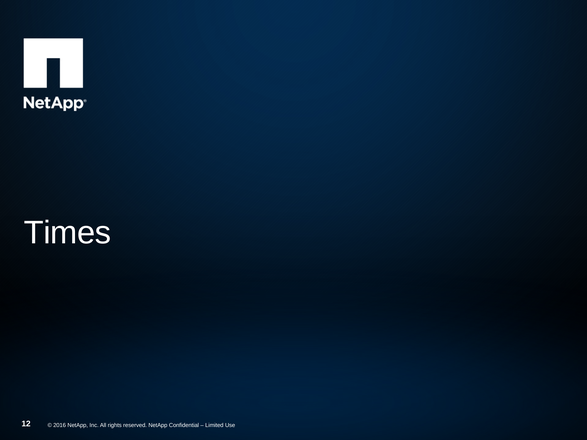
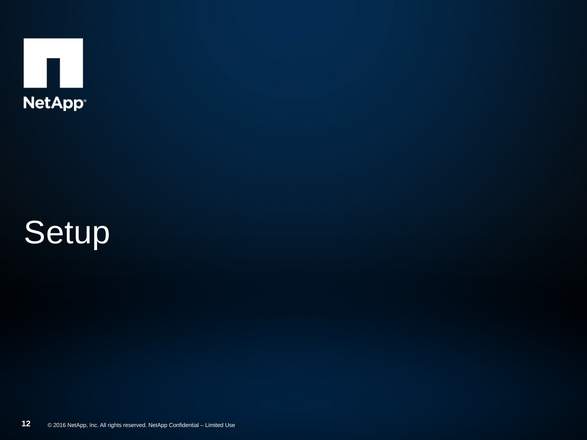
Times: Times -> Setup
